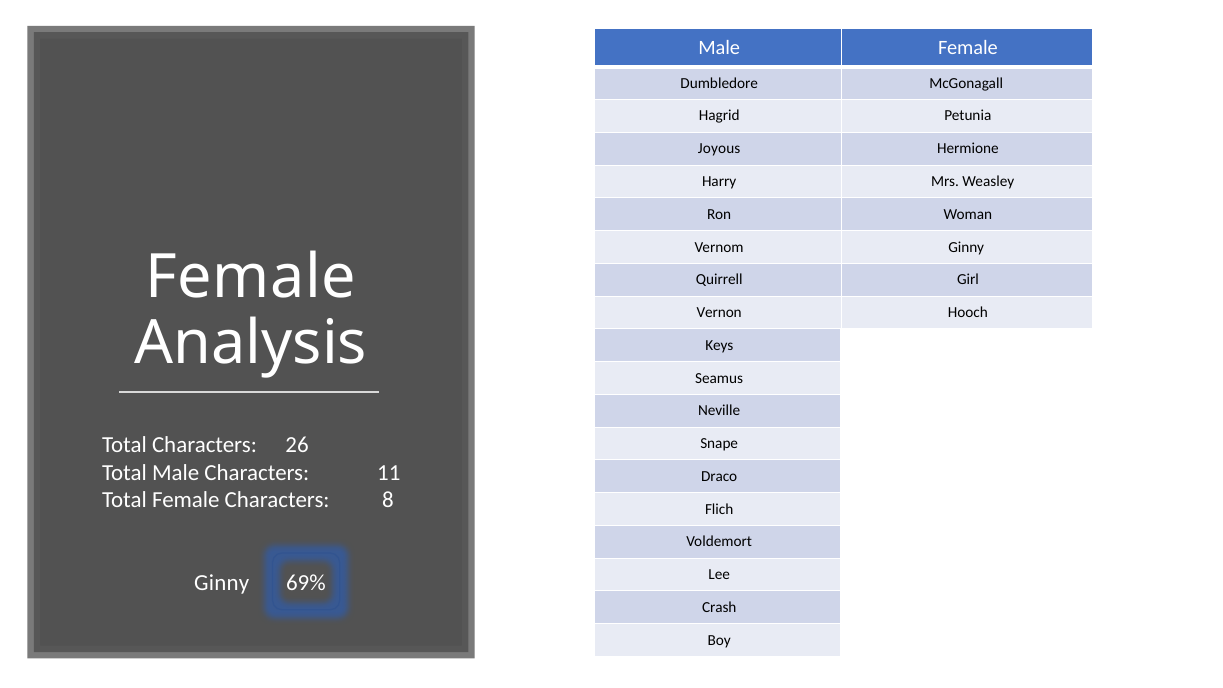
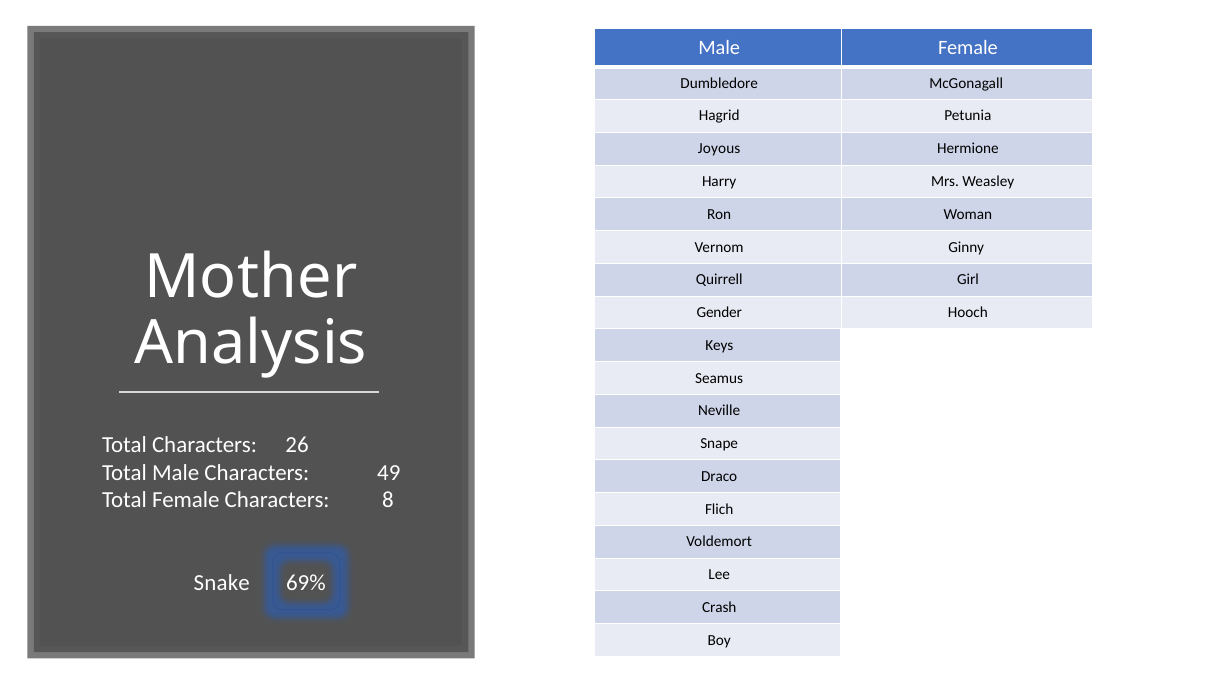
Female at (251, 277): Female -> Mother
Vernon: Vernon -> Gender
11: 11 -> 49
Ginny at (222, 582): Ginny -> Snake
